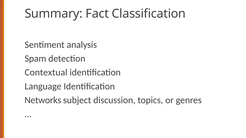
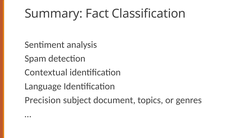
Networks: Networks -> Precision
discussion: discussion -> document
